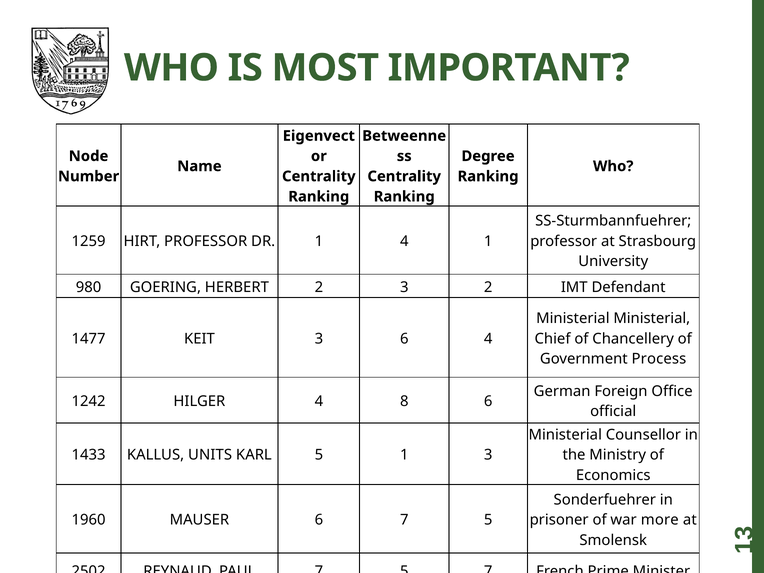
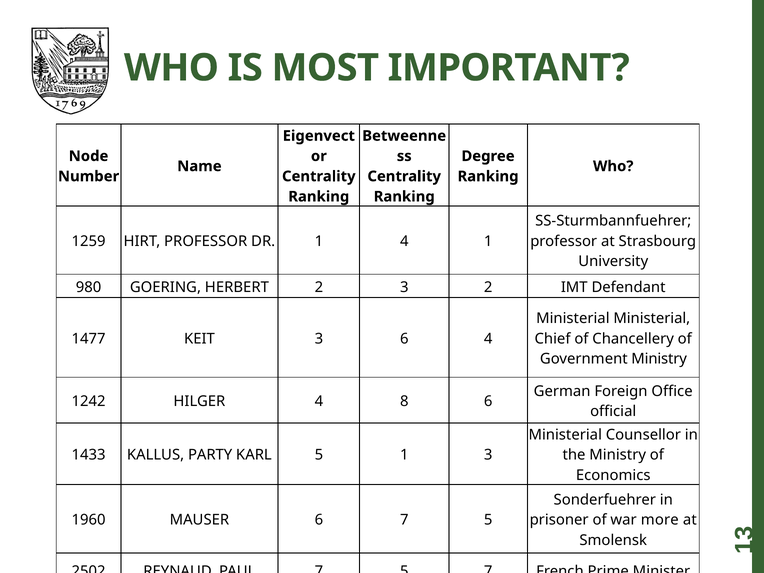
Government Process: Process -> Ministry
UNITS: UNITS -> PARTY
